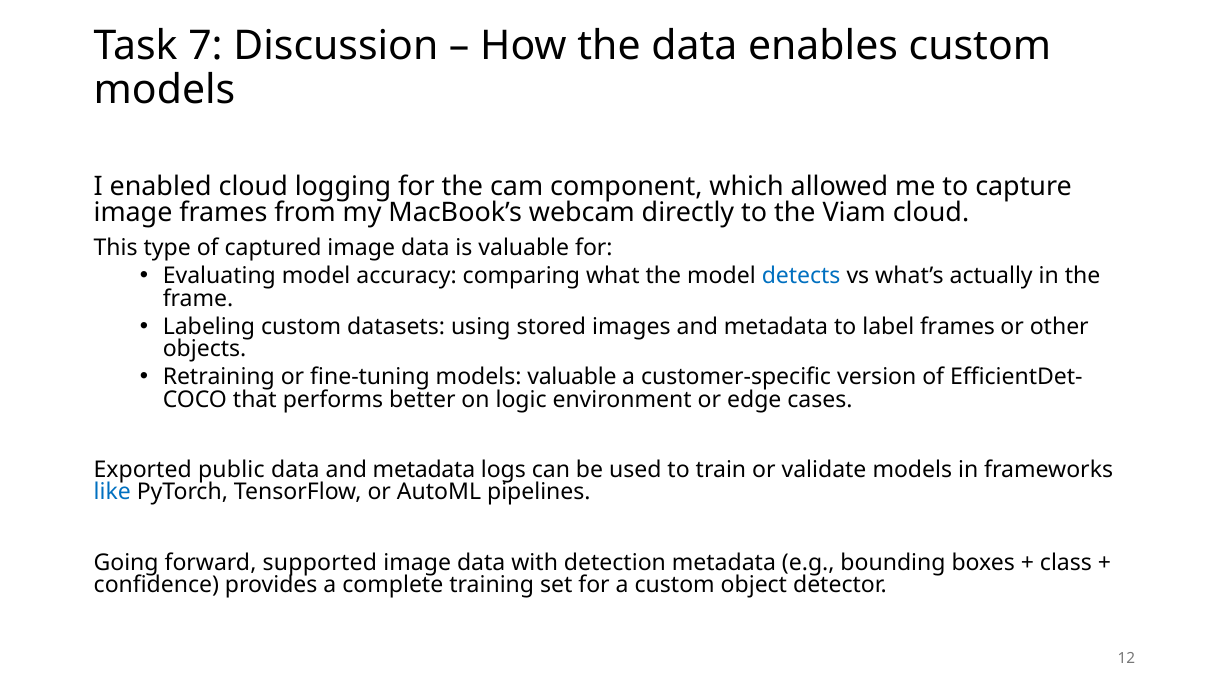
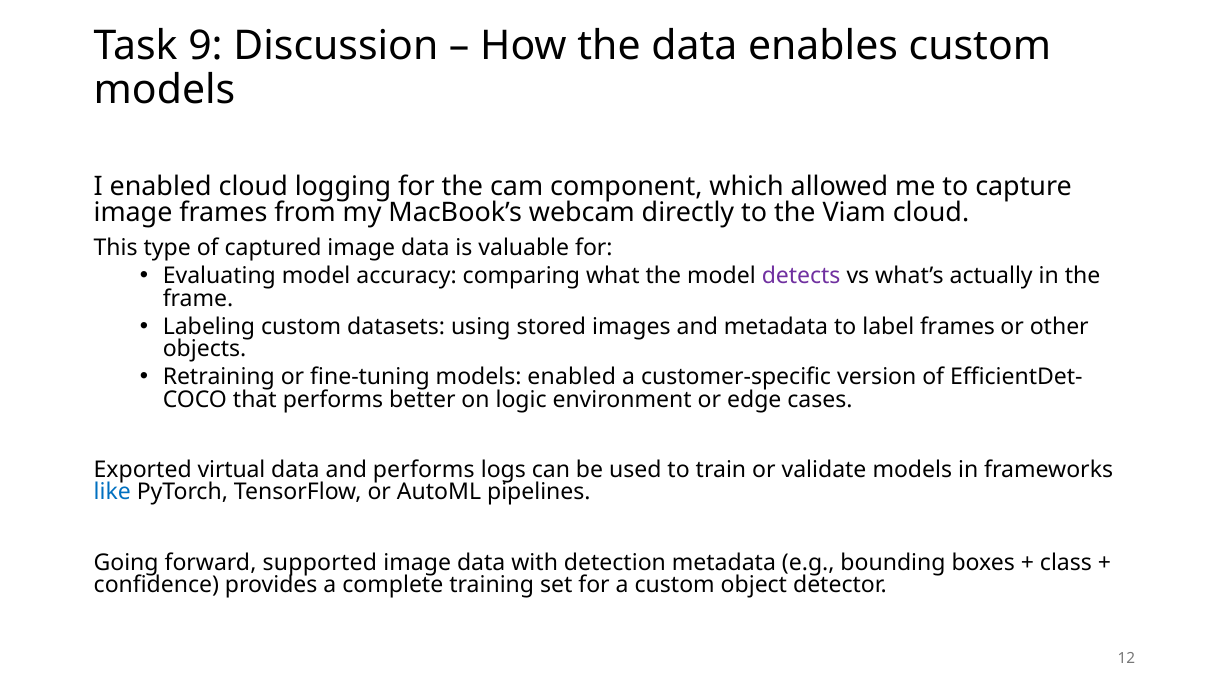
7: 7 -> 9
detects colour: blue -> purple
models valuable: valuable -> enabled
public: public -> virtual
data and metadata: metadata -> performs
